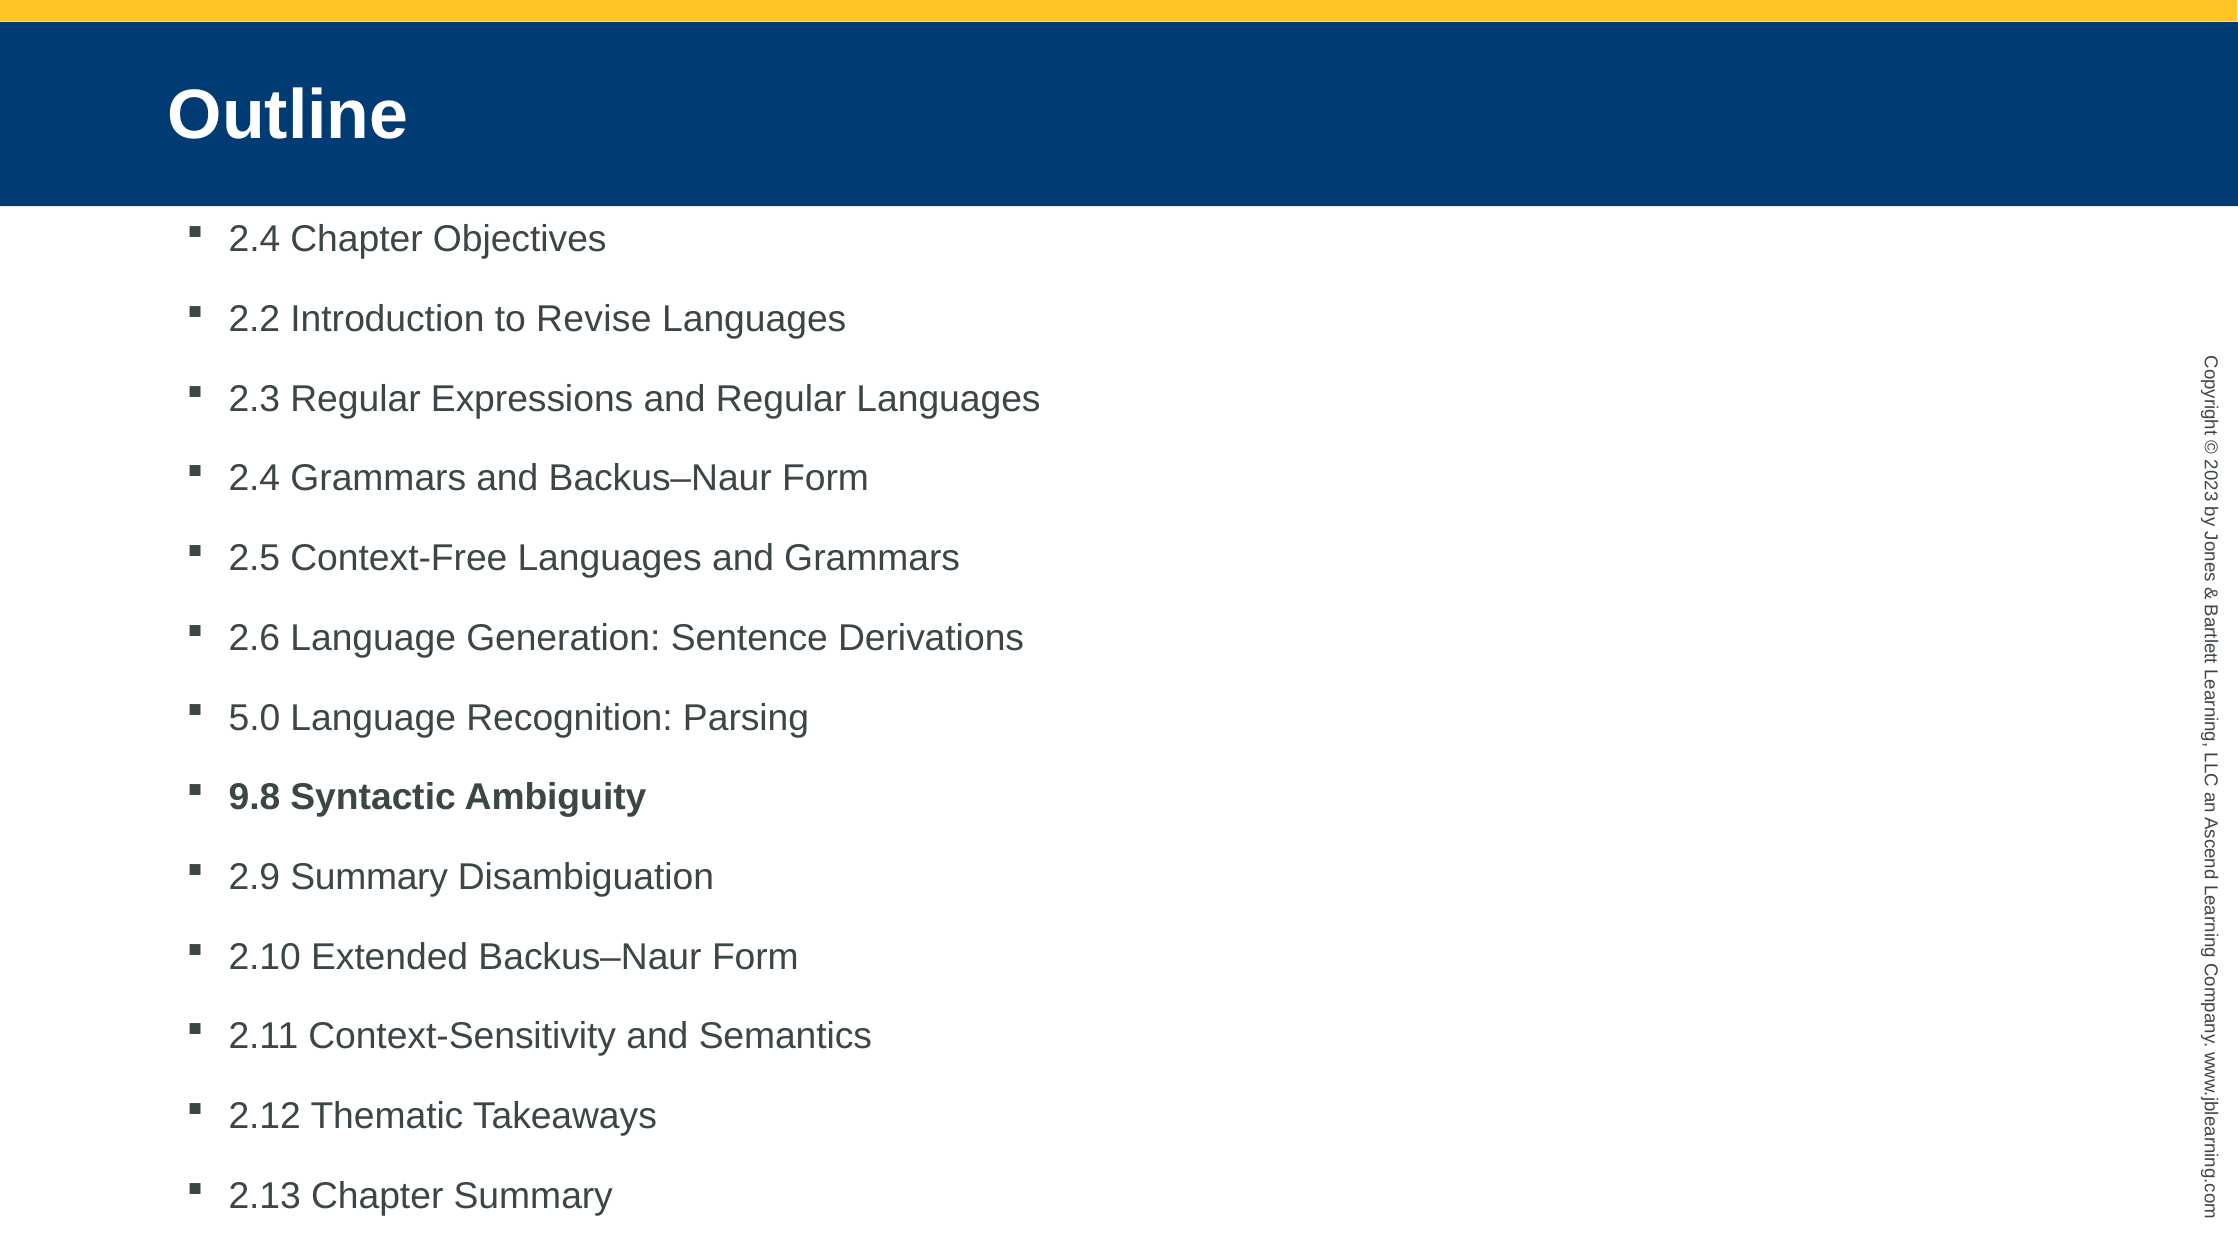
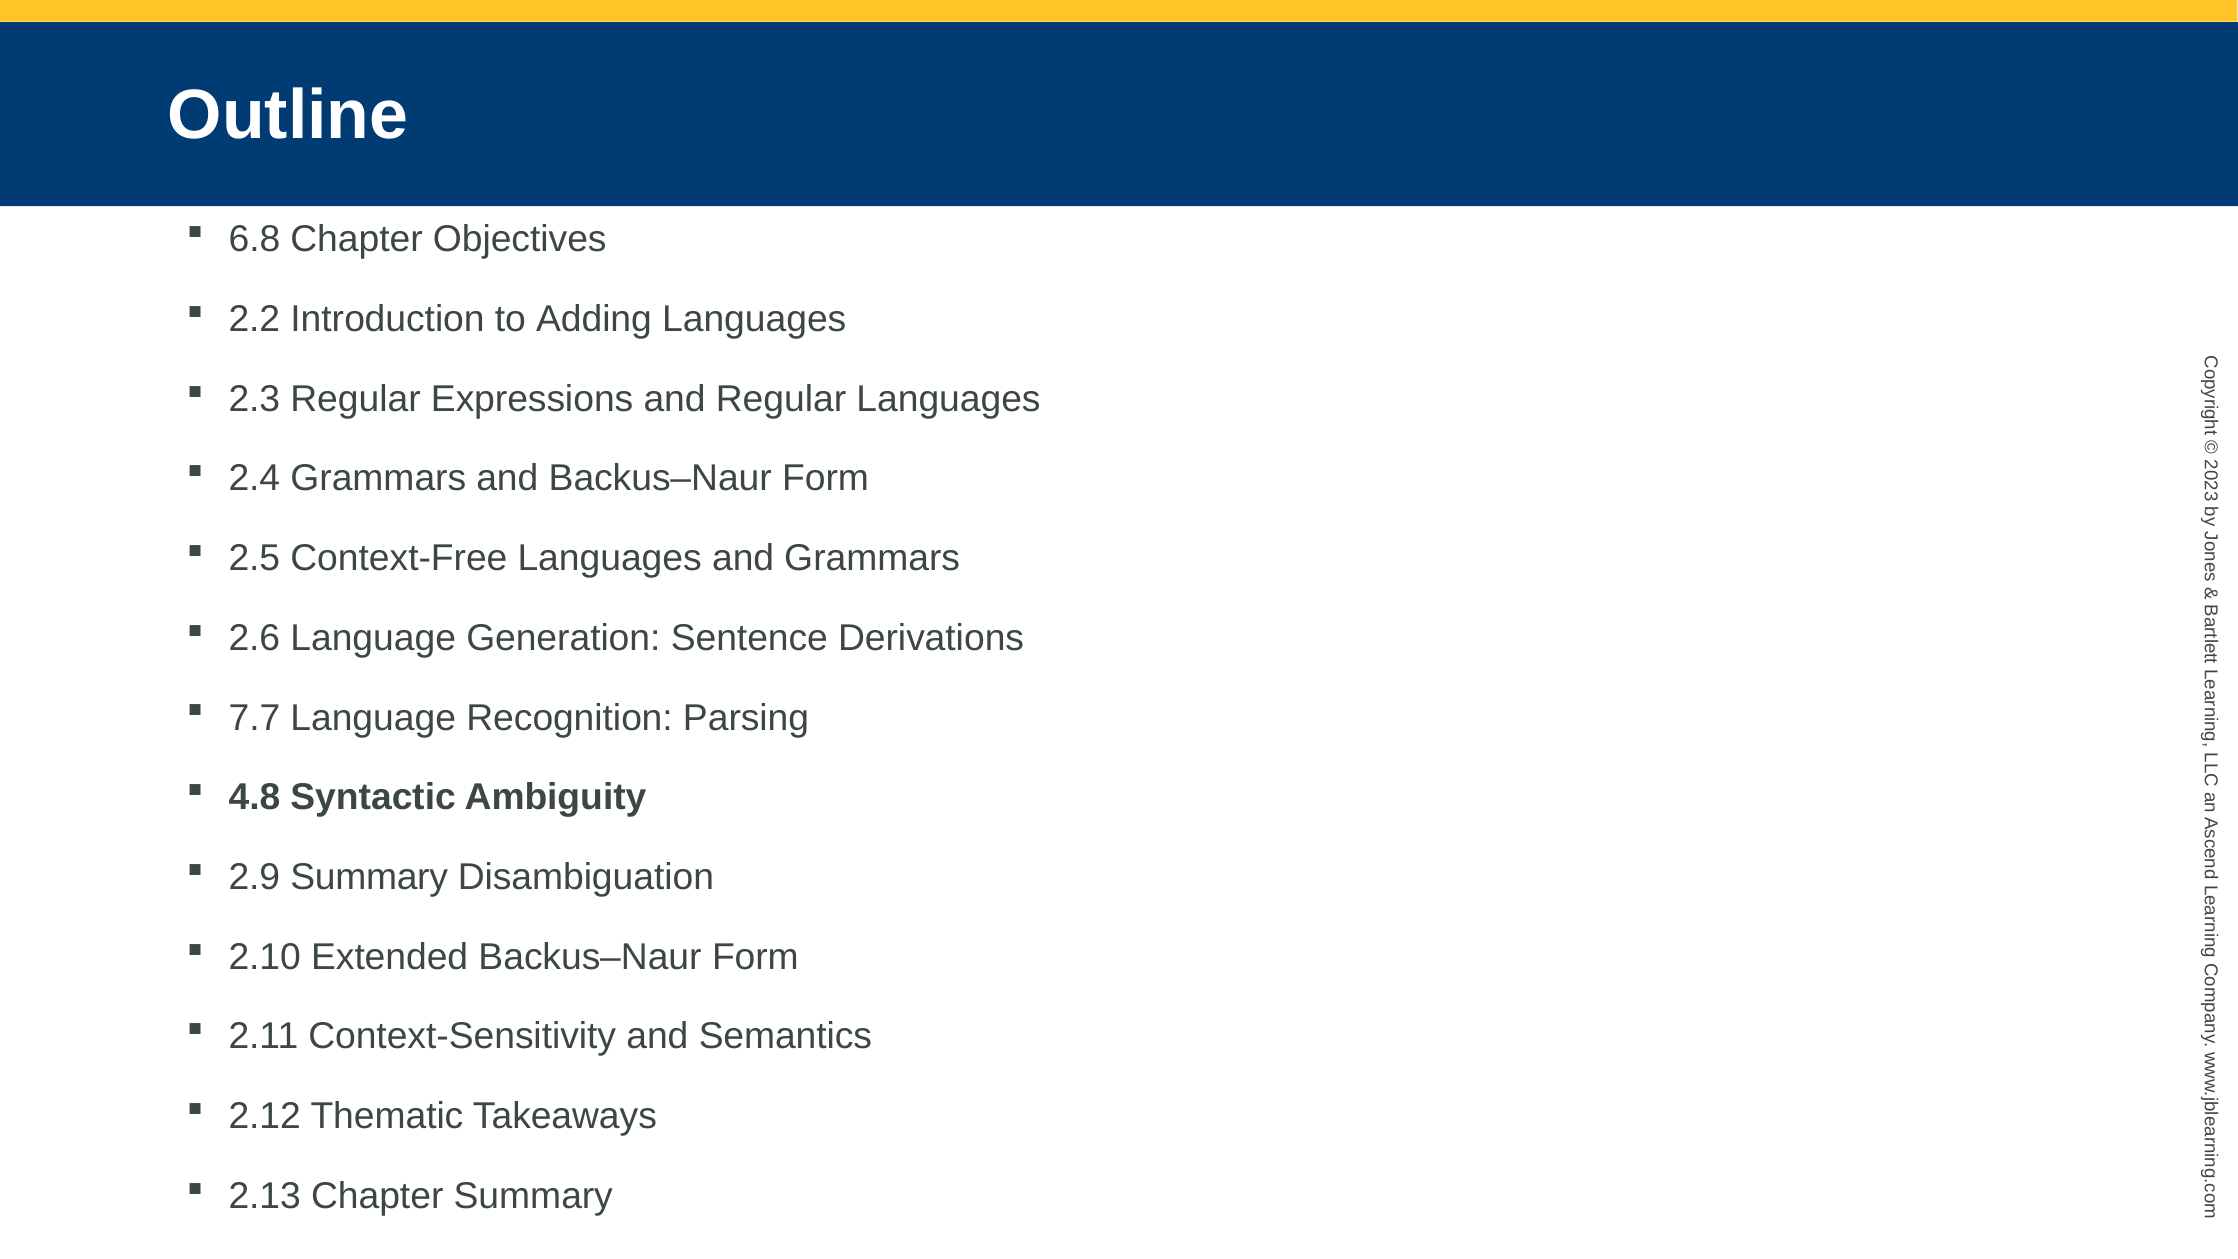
2.4 at (254, 240): 2.4 -> 6.8
Revise: Revise -> Adding
5.0: 5.0 -> 7.7
9.8: 9.8 -> 4.8
